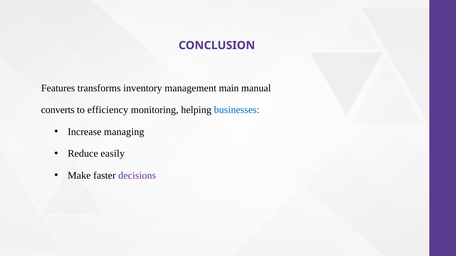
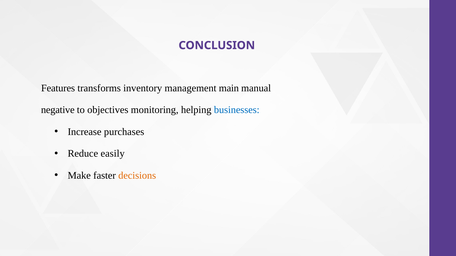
converts: converts -> negative
efficiency: efficiency -> objectives
managing: managing -> purchases
decisions colour: purple -> orange
